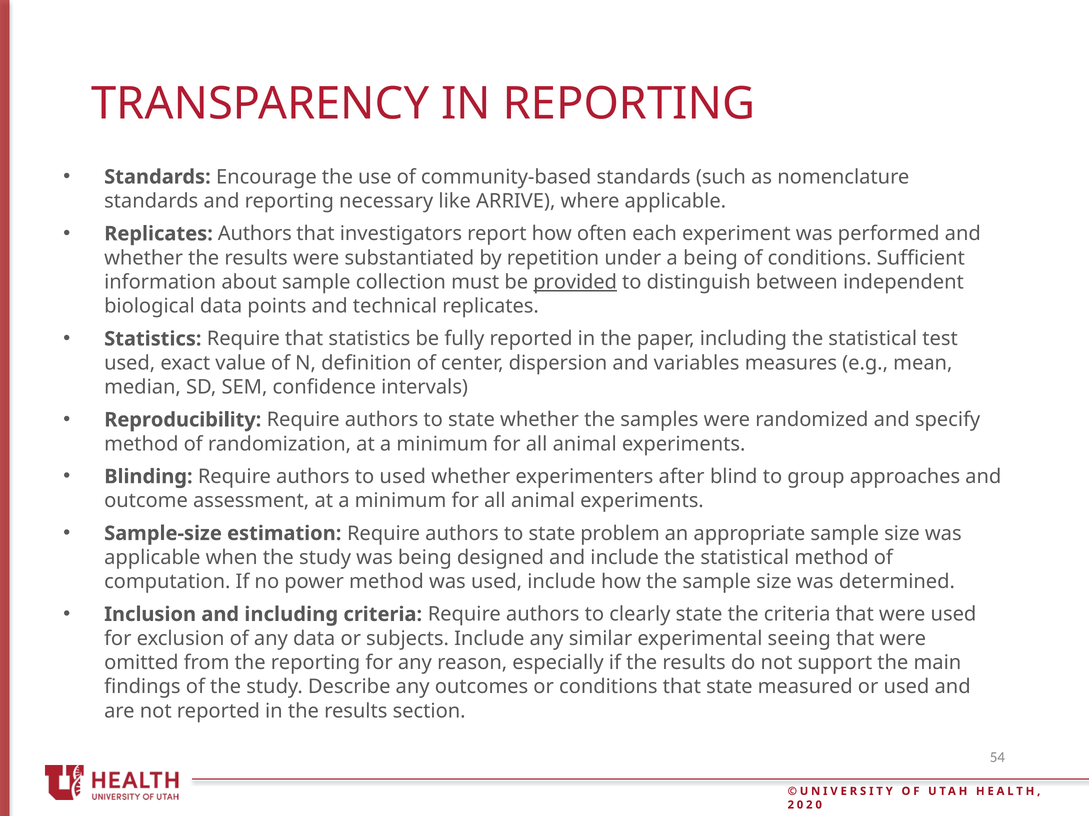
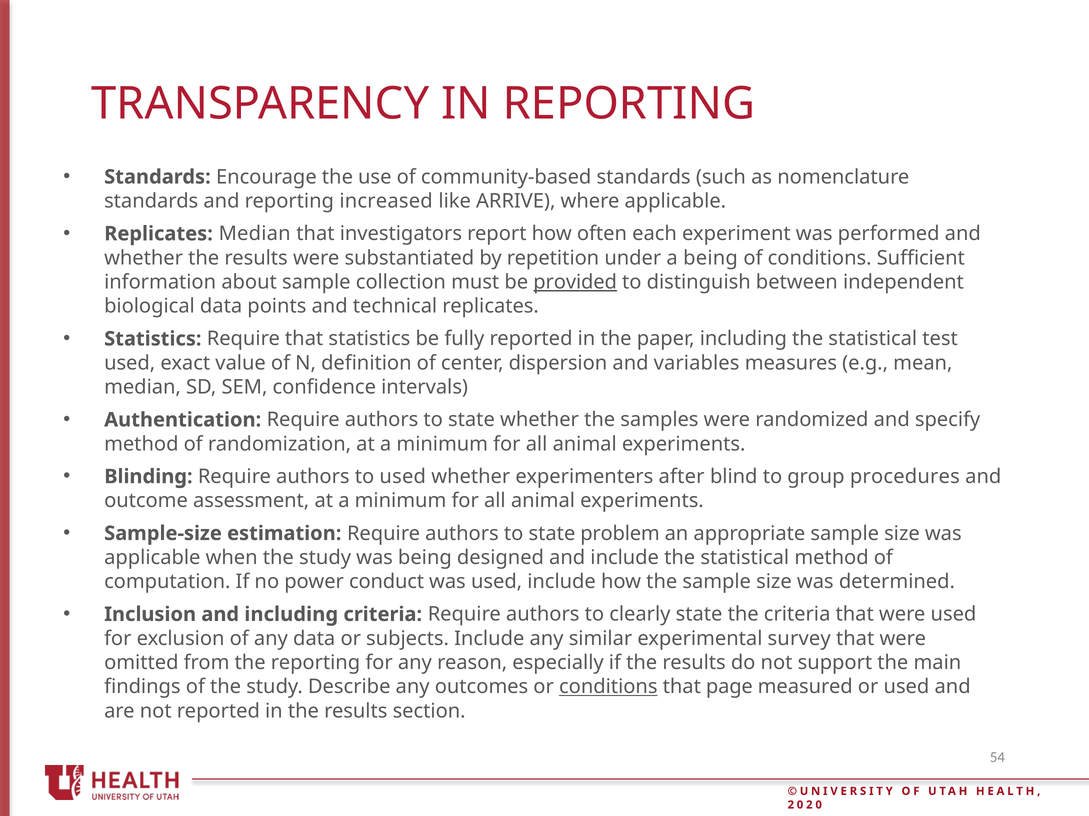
necessary: necessary -> increased
Replicates Authors: Authors -> Median
Reproducibility: Reproducibility -> Authentication
approaches: approaches -> procedures
power method: method -> conduct
seeing: seeing -> survey
conditions at (608, 687) underline: none -> present
that state: state -> page
